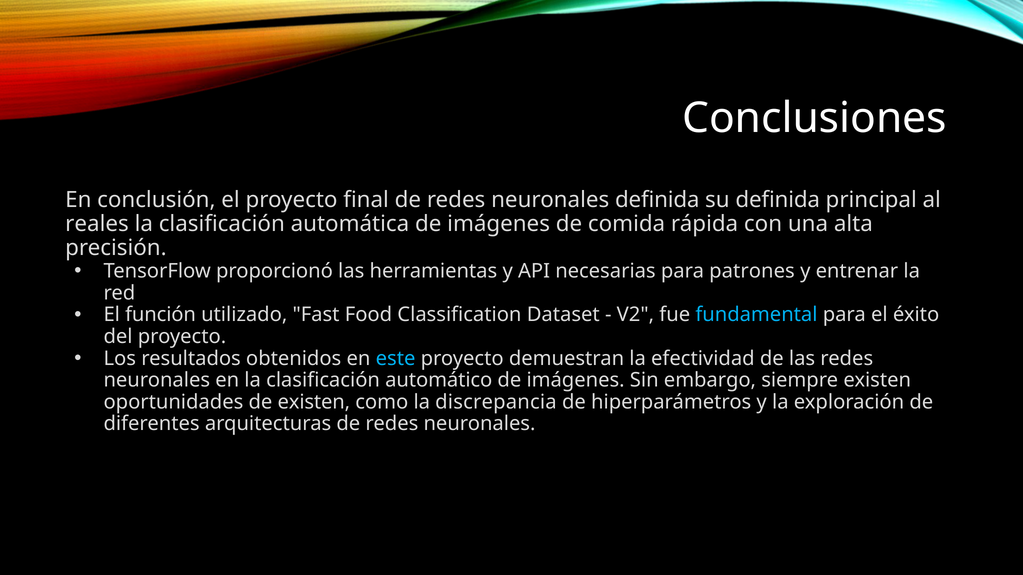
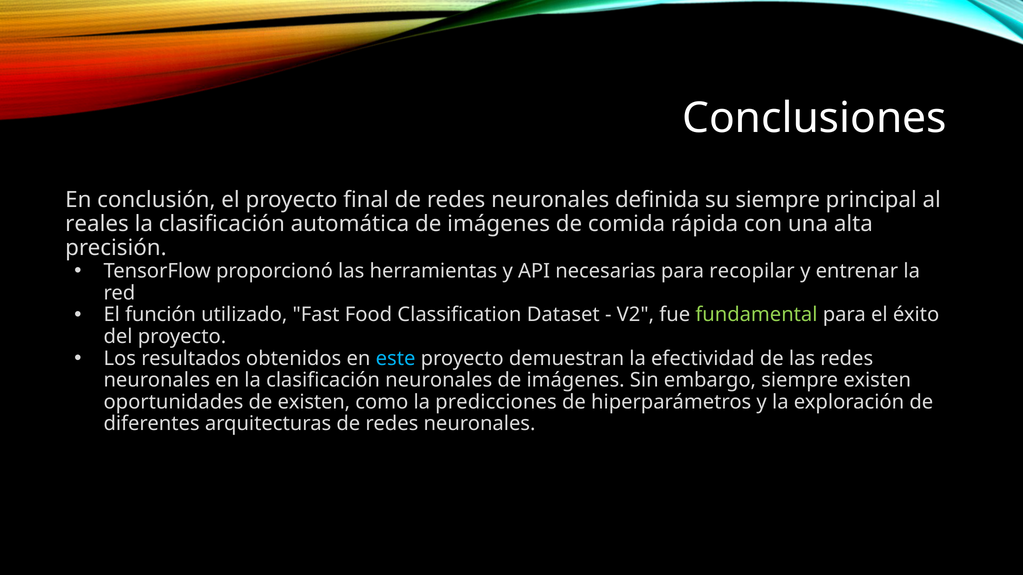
su definida: definida -> siempre
patrones: patrones -> recopilar
fundamental colour: light blue -> light green
clasificación automático: automático -> neuronales
discrepancia: discrepancia -> predicciones
